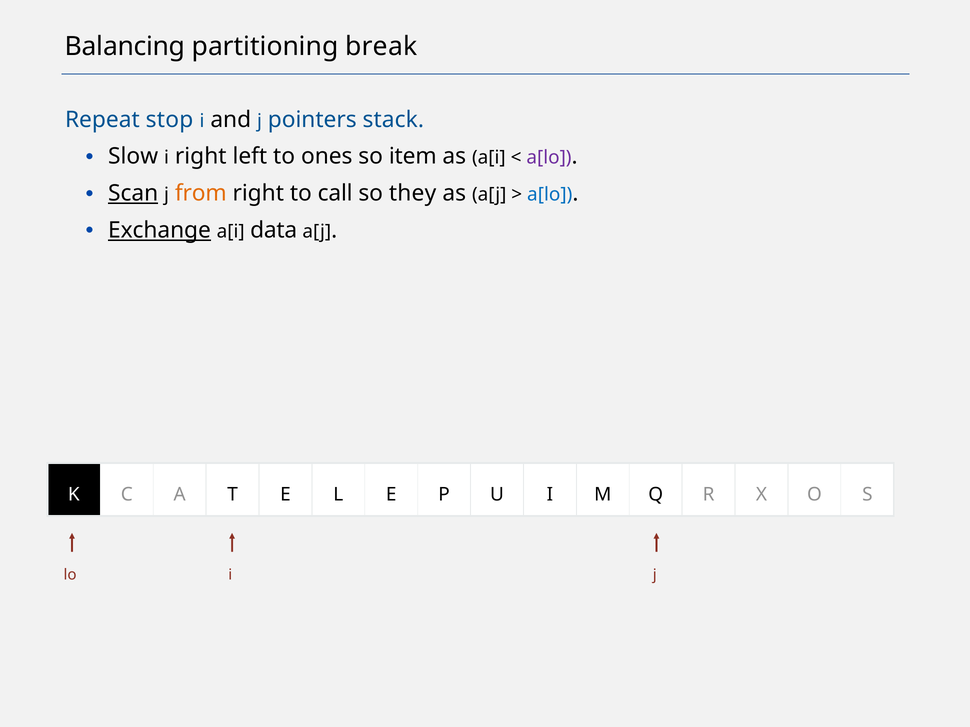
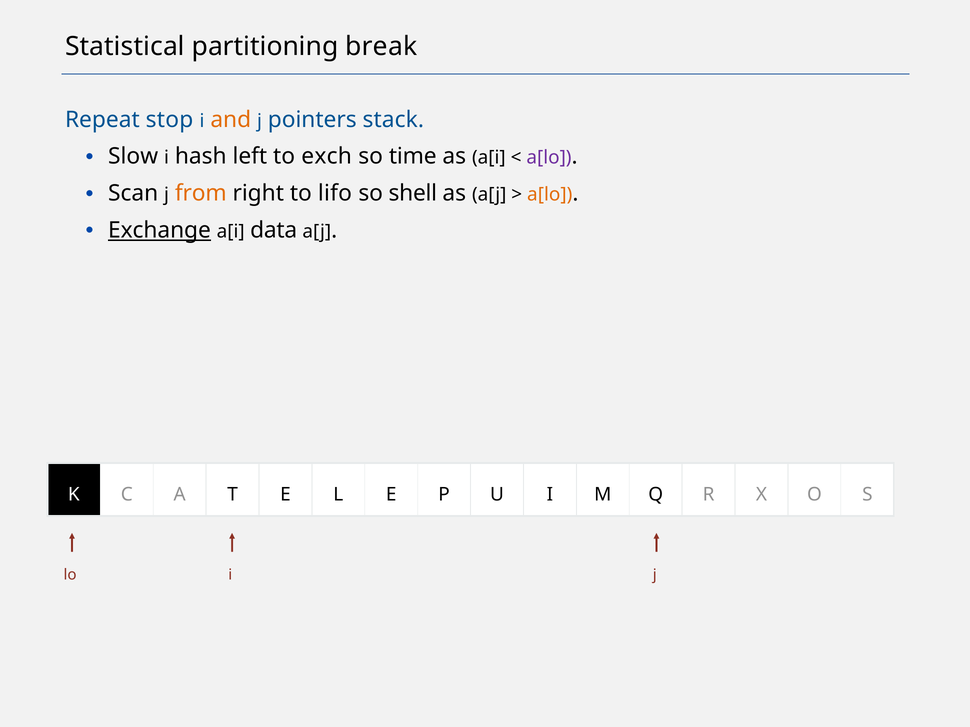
Balancing: Balancing -> Statistical
and colour: black -> orange
i right: right -> hash
ones: ones -> exch
item: item -> time
Scan underline: present -> none
call: call -> lifo
they: they -> shell
a[lo at (550, 195) colour: blue -> orange
